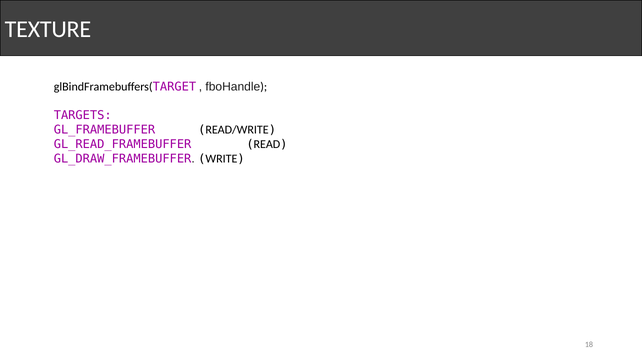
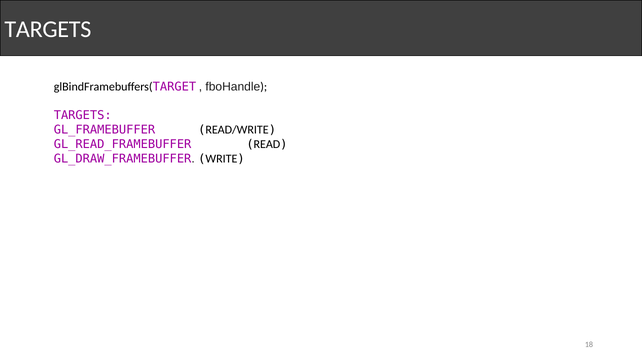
TEXTURE at (48, 30): TEXTURE -> TARGETS
